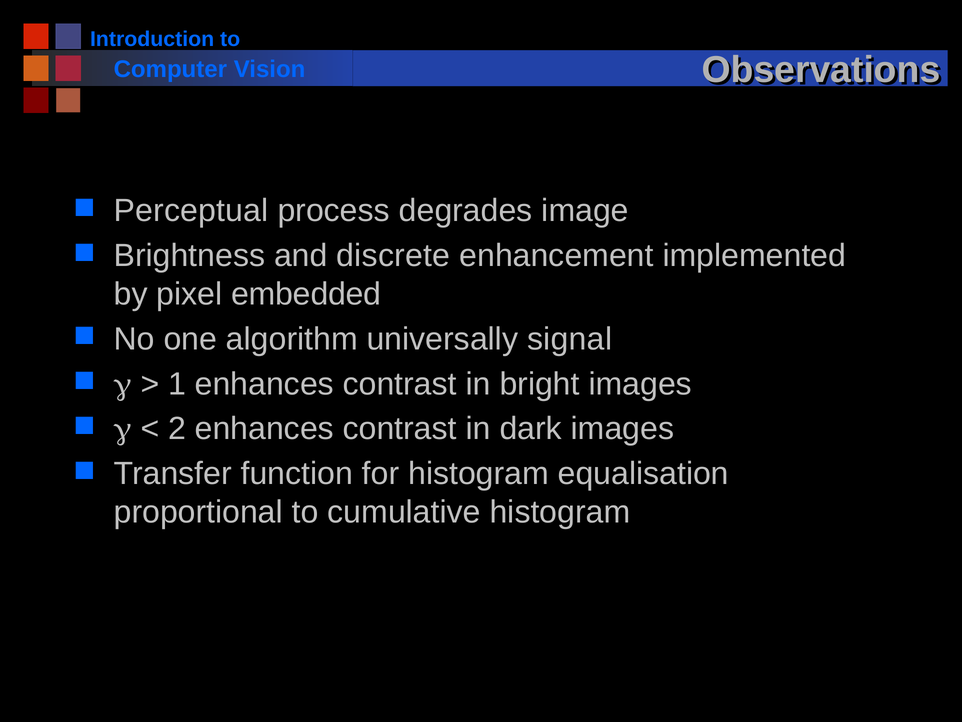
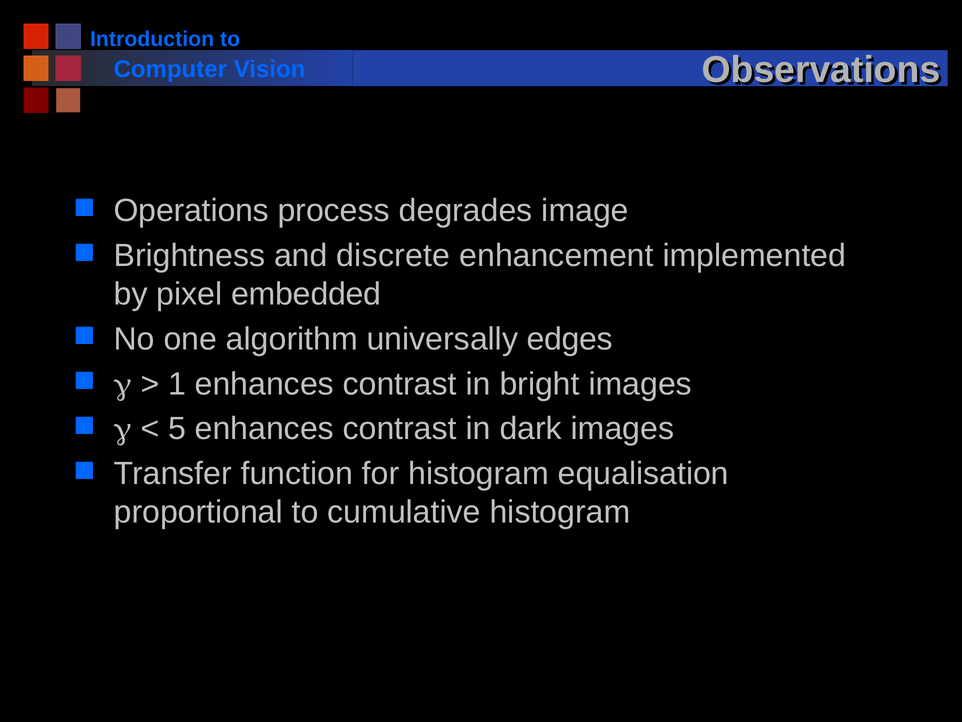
Perceptual: Perceptual -> Operations
signal: signal -> edges
2: 2 -> 5
